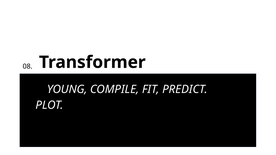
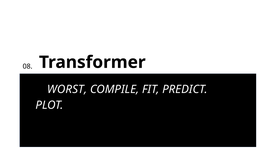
YOUNG: YOUNG -> WORST
